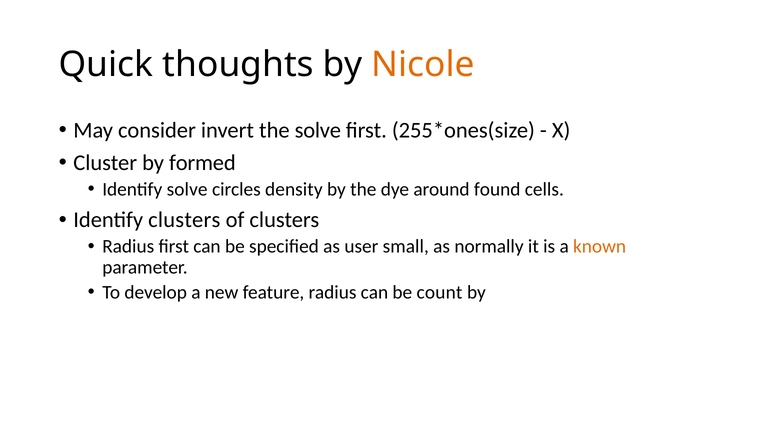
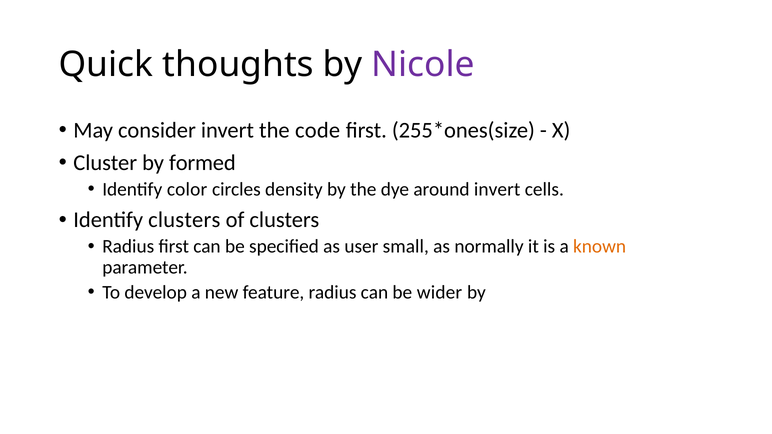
Nicole colour: orange -> purple
the solve: solve -> code
Identify solve: solve -> color
around found: found -> invert
count: count -> wider
